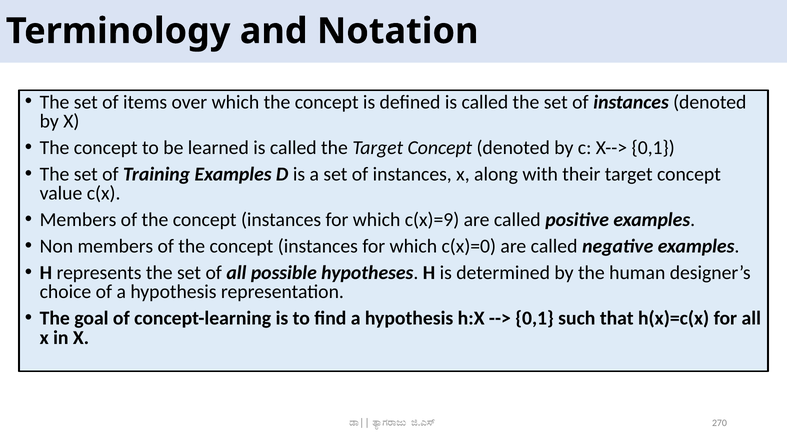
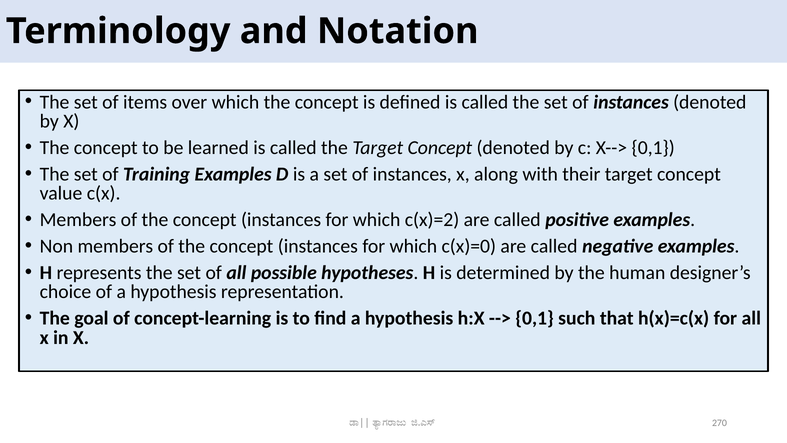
c(x)=9: c(x)=9 -> c(x)=2
